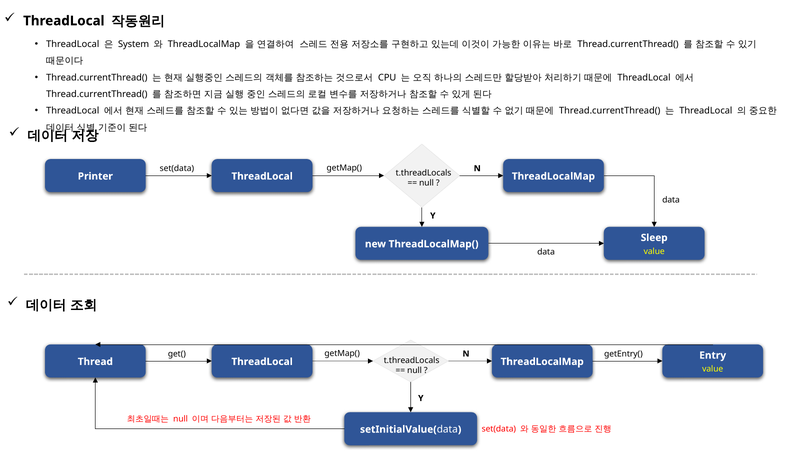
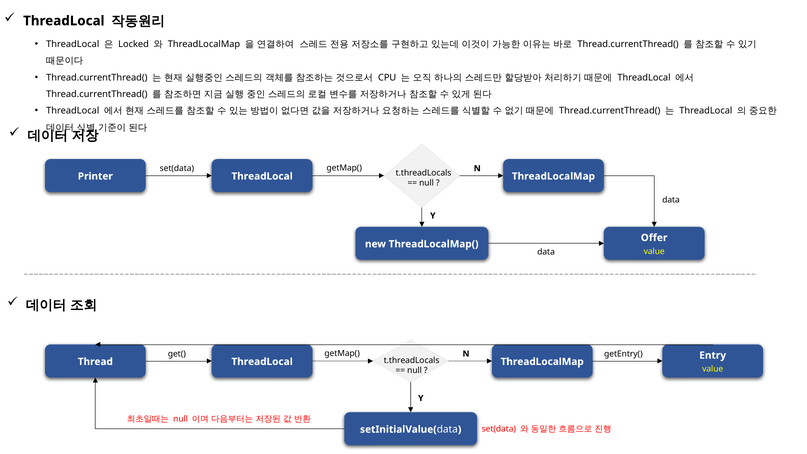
System: System -> Locked
Sleep: Sleep -> Offer
